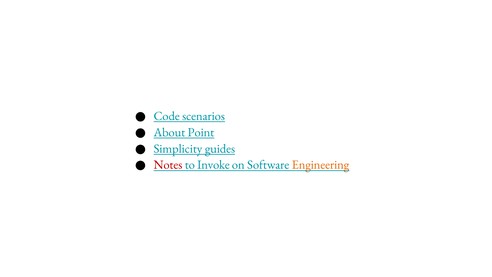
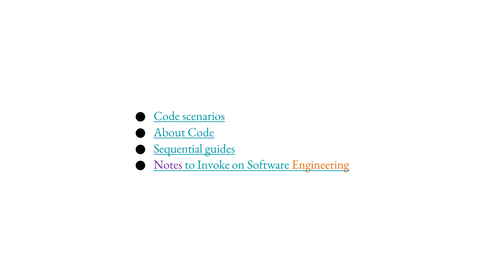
About Point: Point -> Code
Simplicity: Simplicity -> Sequential
Notes colour: red -> purple
